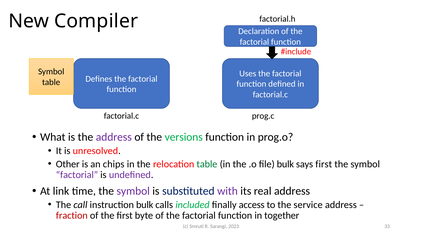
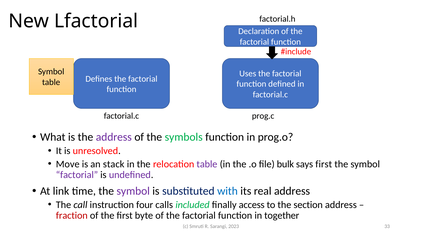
Compiler: Compiler -> Lfactorial
versions: versions -> symbols
Other: Other -> Move
chips: chips -> stack
table at (207, 164) colour: green -> purple
with colour: purple -> blue
instruction bulk: bulk -> four
service: service -> section
